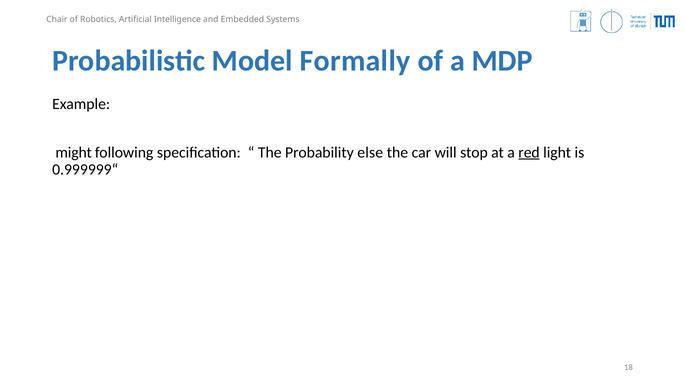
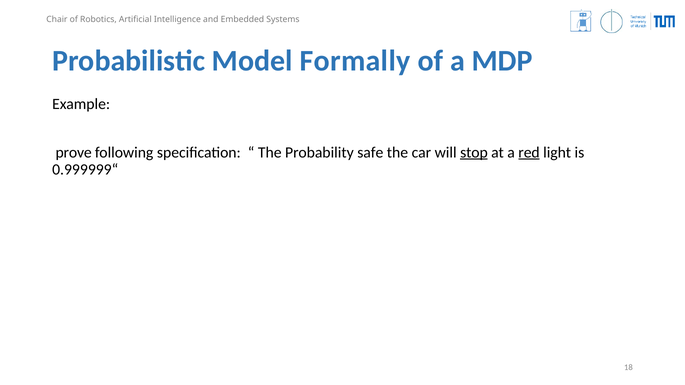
might: might -> prove
else: else -> safe
stop underline: none -> present
